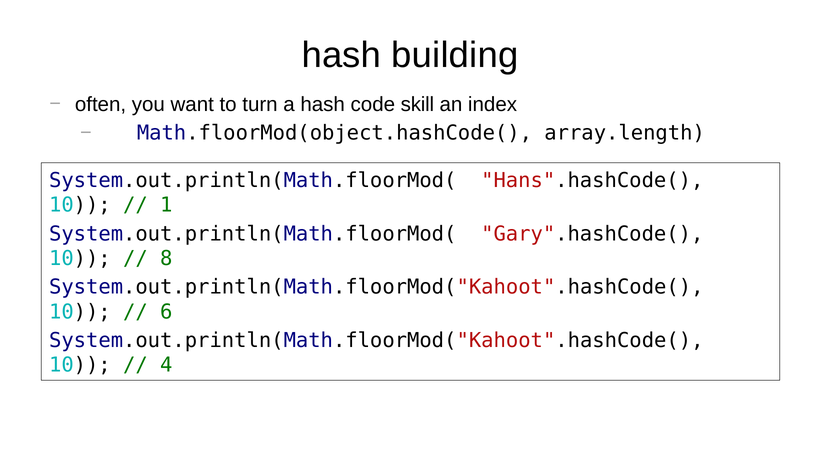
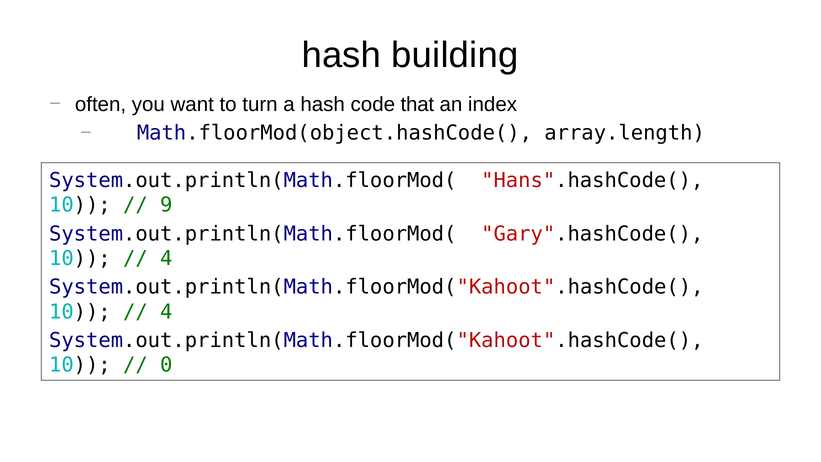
skill: skill -> that
1: 1 -> 9
8 at (166, 258): 8 -> 4
6 at (166, 312): 6 -> 4
4: 4 -> 0
